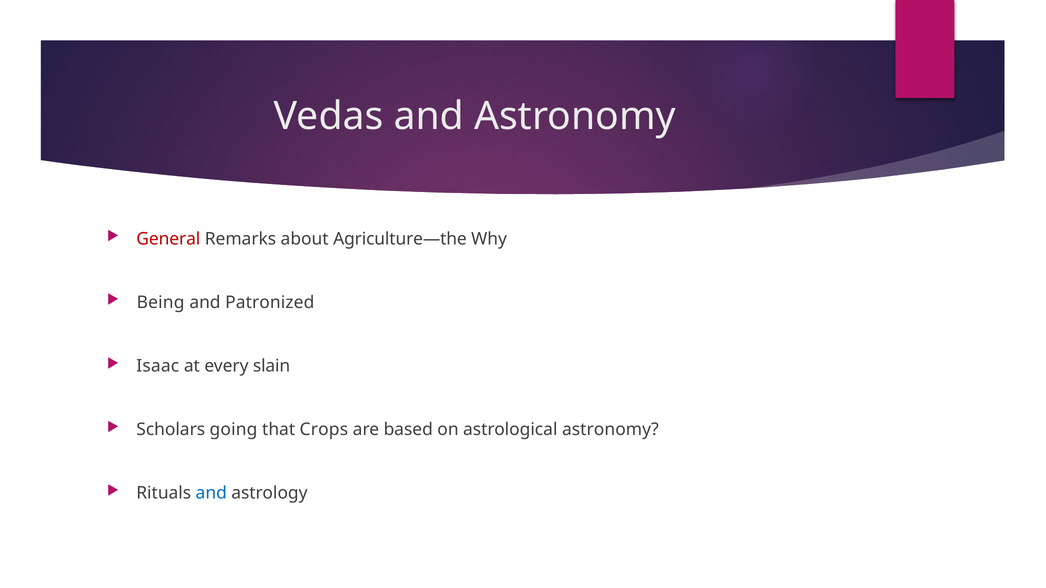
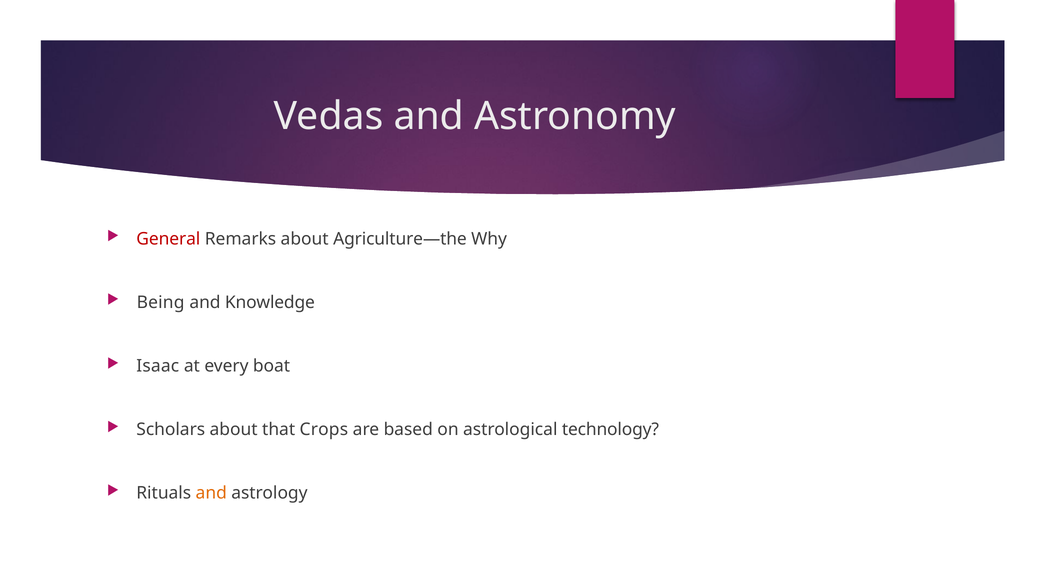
Patronized: Patronized -> Knowledge
slain: slain -> boat
Scholars going: going -> about
astrological astronomy: astronomy -> technology
and at (211, 493) colour: blue -> orange
